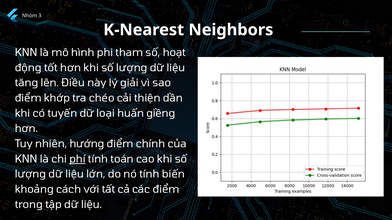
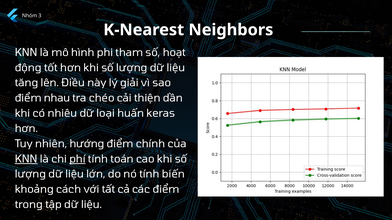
khớp: khớp -> nhau
tuyến: tuyến -> nhiêu
giềng: giềng -> keras
KNN at (26, 159) underline: none -> present
